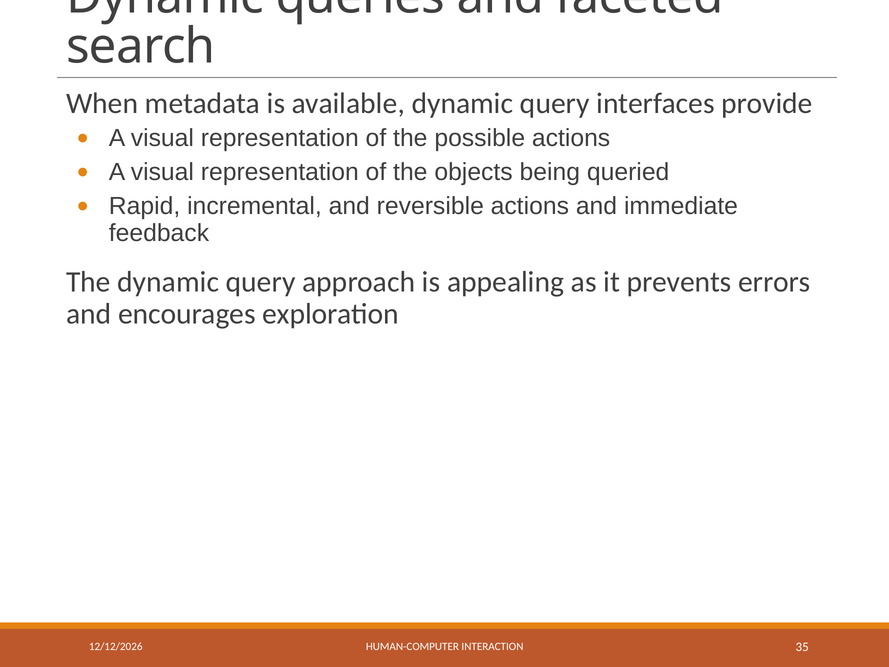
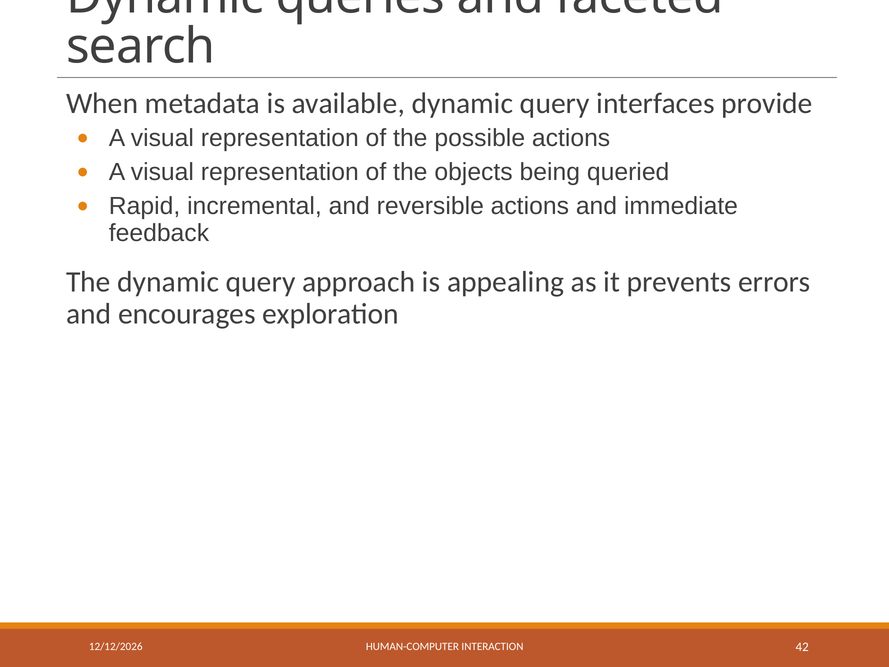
35: 35 -> 42
